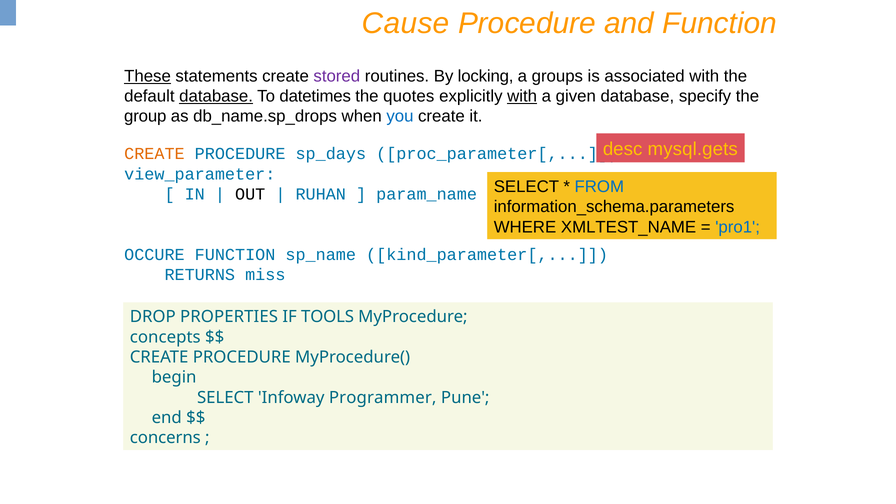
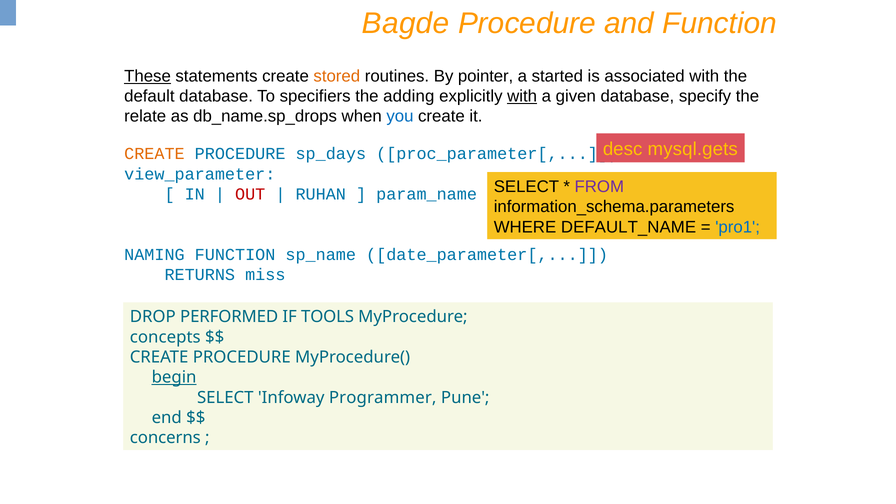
Cause: Cause -> Bagde
stored colour: purple -> orange
locking: locking -> pointer
groups: groups -> started
database at (216, 96) underline: present -> none
datetimes: datetimes -> specifiers
quotes: quotes -> adding
group: group -> relate
FROM colour: blue -> purple
OUT colour: black -> red
XMLTEST_NAME: XMLTEST_NAME -> DEFAULT_NAME
OCCURE: OCCURE -> NAMING
kind_parameter[: kind_parameter[ -> date_parameter[
PROPERTIES: PROPERTIES -> PERFORMED
begin underline: none -> present
